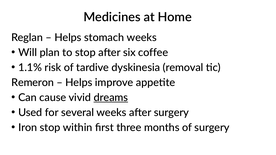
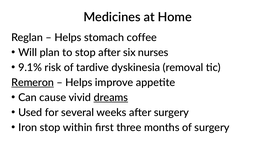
stomach weeks: weeks -> coffee
coffee: coffee -> nurses
1.1%: 1.1% -> 9.1%
Remeron underline: none -> present
